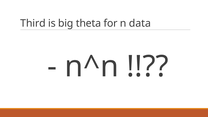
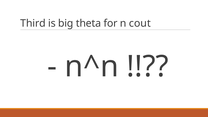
data: data -> cout
